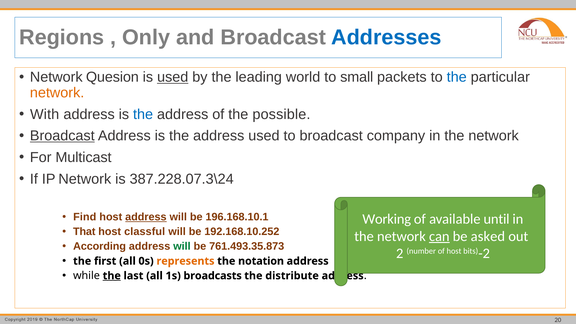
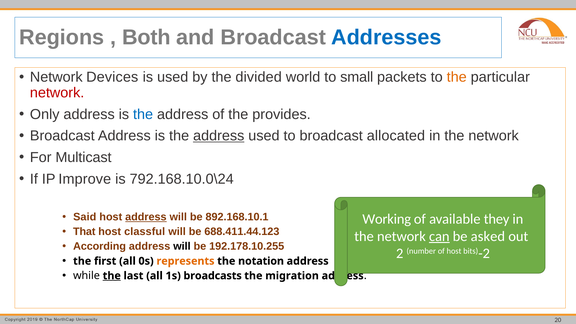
Only: Only -> Both
Quesion: Quesion -> Devices
used at (173, 77) underline: present -> none
leading: leading -> divided
the at (457, 77) colour: blue -> orange
network at (57, 93) colour: orange -> red
With: With -> Only
possible: possible -> provides
Broadcast at (62, 136) underline: present -> none
address at (219, 136) underline: none -> present
company: company -> allocated
IP Network: Network -> Improve
387.228.07.3\24: 387.228.07.3\24 -> 792.168.10.0\24
Find: Find -> Said
196.168.10.1: 196.168.10.1 -> 892.168.10.1
until: until -> they
192.168.10.252: 192.168.10.252 -> 688.411.44.123
will at (182, 246) colour: green -> black
761.493.35.873: 761.493.35.873 -> 192.178.10.255
distribute: distribute -> migration
